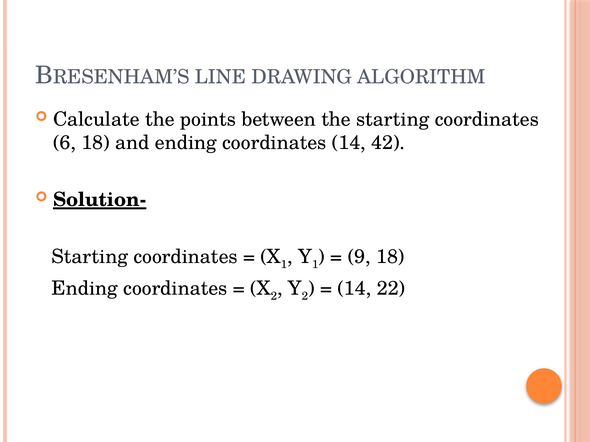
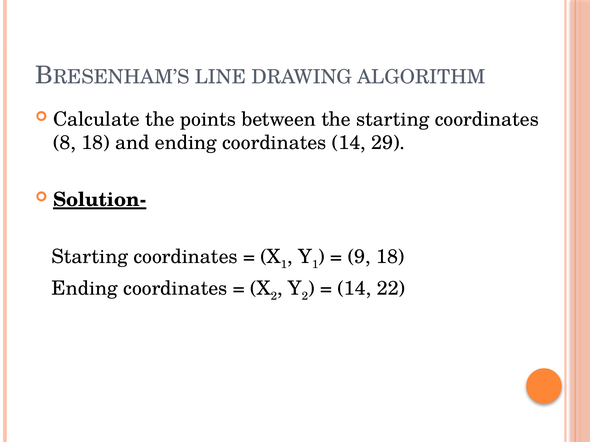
6: 6 -> 8
42: 42 -> 29
